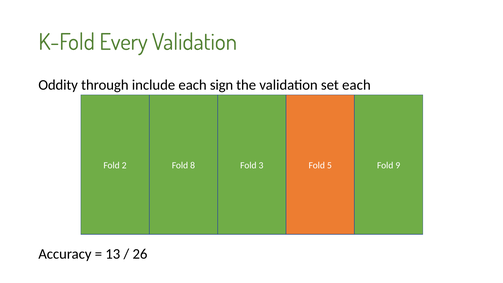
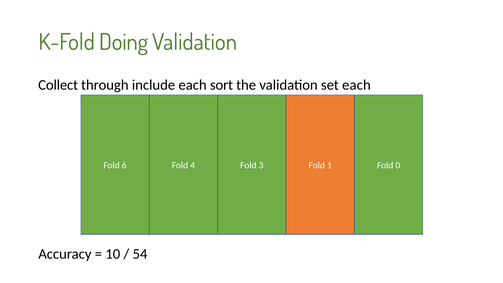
Every: Every -> Doing
Oddity: Oddity -> Collect
sign: sign -> sort
2: 2 -> 6
8: 8 -> 4
5: 5 -> 1
9: 9 -> 0
13: 13 -> 10
26: 26 -> 54
